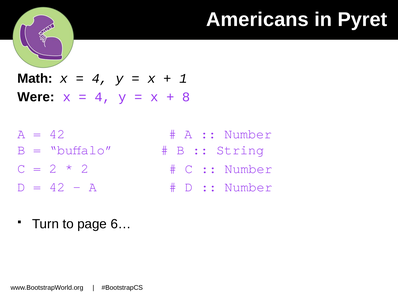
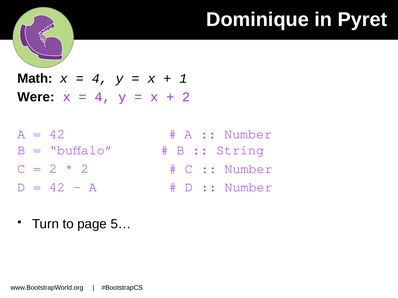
Americans: Americans -> Dominique
8 at (186, 97): 8 -> 2
6…: 6… -> 5…
